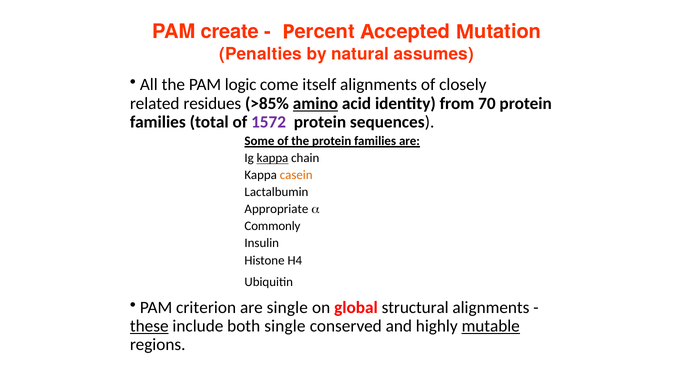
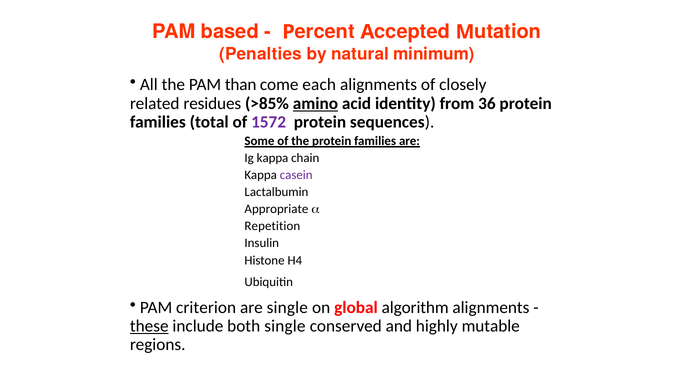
create: create -> based
assumes: assumes -> minimum
logic: logic -> than
itself: itself -> each
70: 70 -> 36
kappa at (272, 158) underline: present -> none
casein colour: orange -> purple
Commonly: Commonly -> Repetition
structural: structural -> algorithm
mutable underline: present -> none
